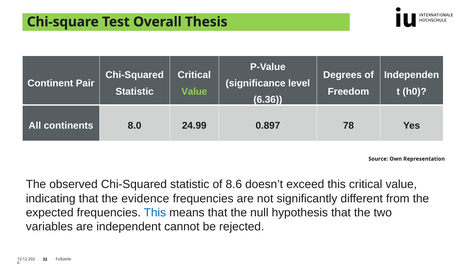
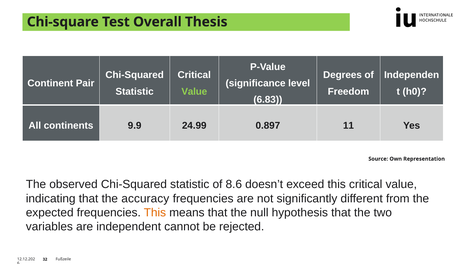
6.36: 6.36 -> 6.83
8.0: 8.0 -> 9.9
78: 78 -> 11
evidence: evidence -> accuracy
This at (155, 213) colour: blue -> orange
